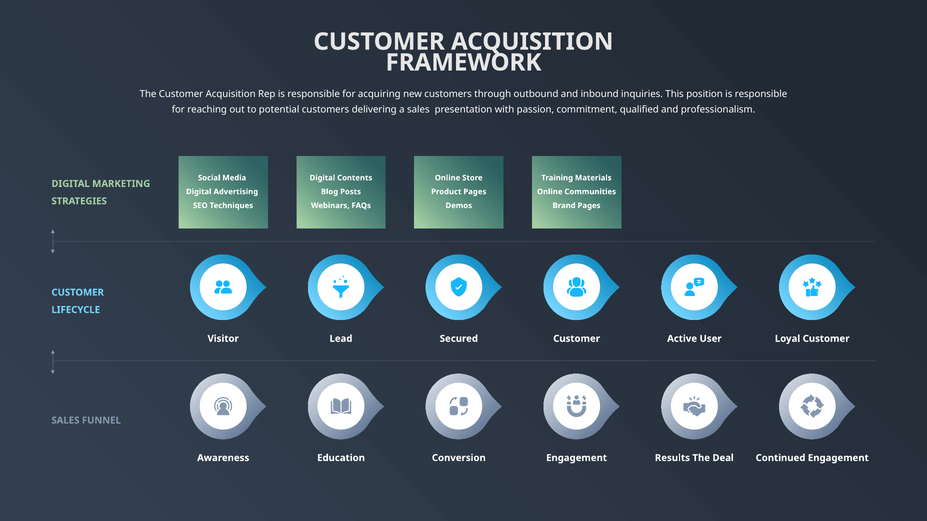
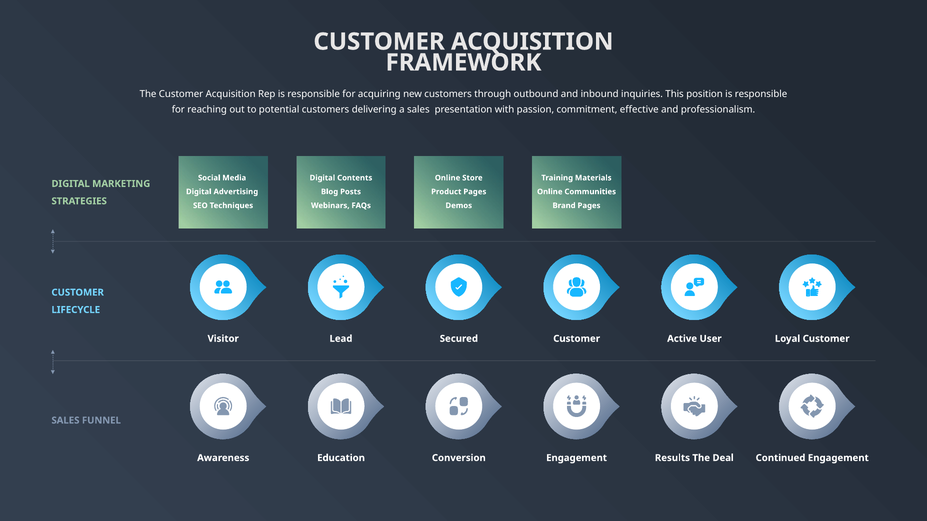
qualified: qualified -> effective
